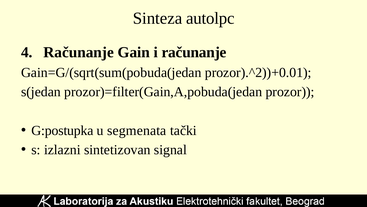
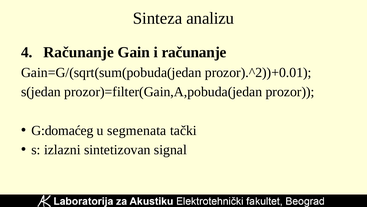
autolpc: autolpc -> analizu
G:postupka: G:postupka -> G:domaćeg
